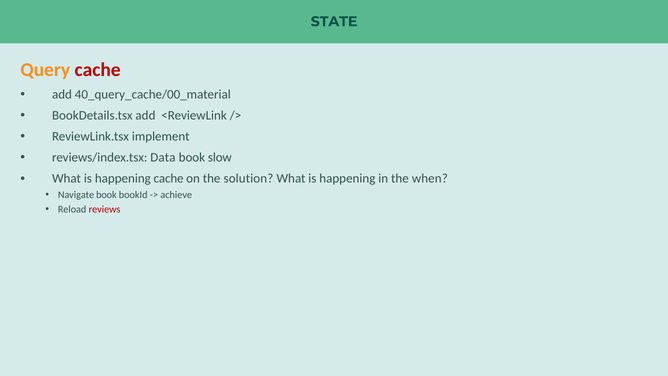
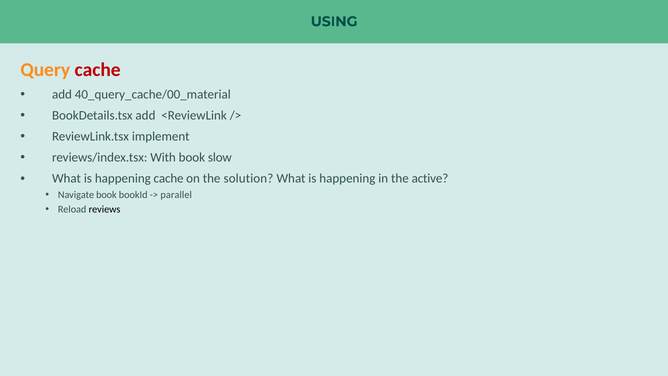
STATE: STATE -> USING
Data: Data -> With
when: when -> active
achieve: achieve -> parallel
reviews colour: red -> black
